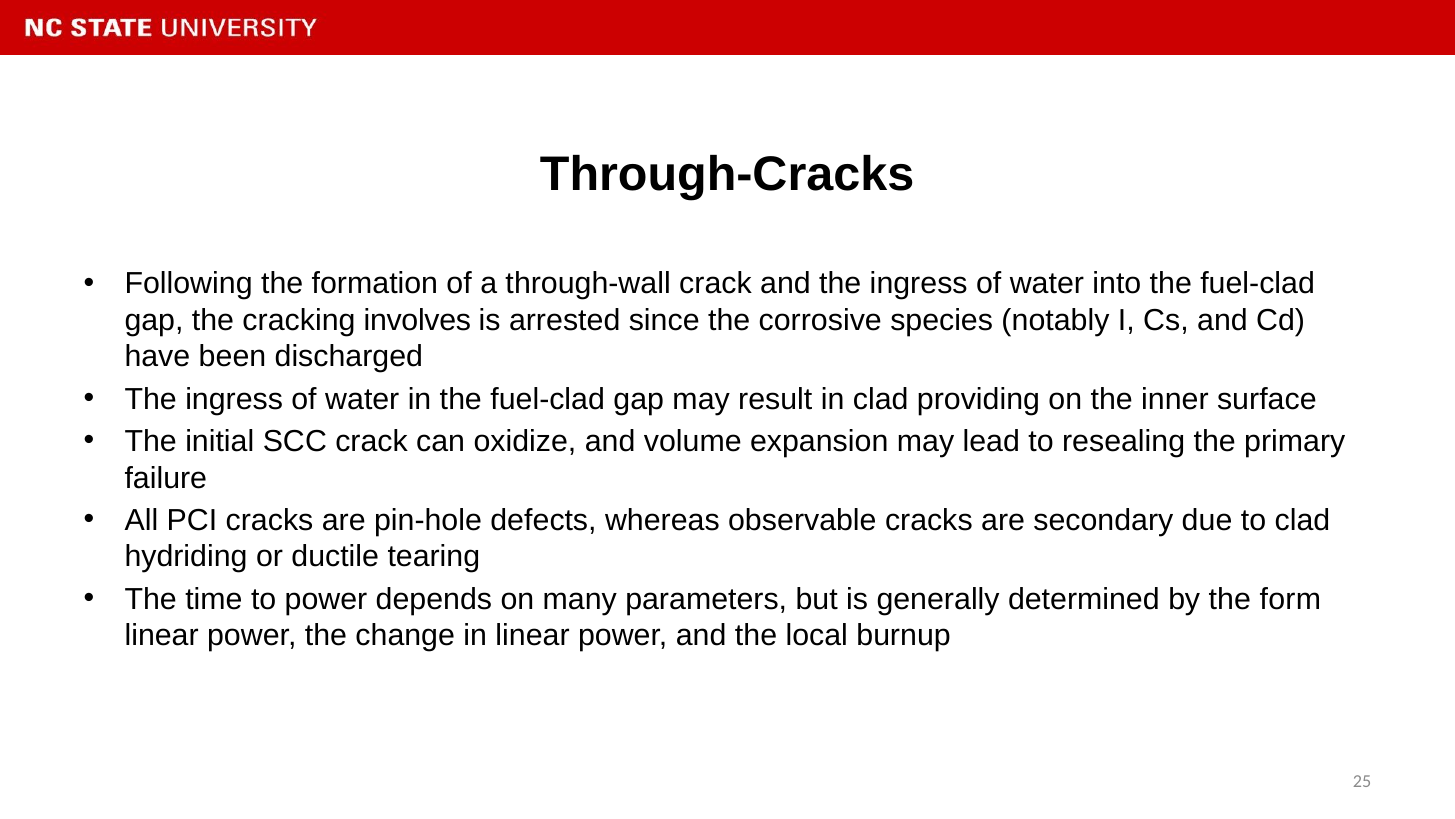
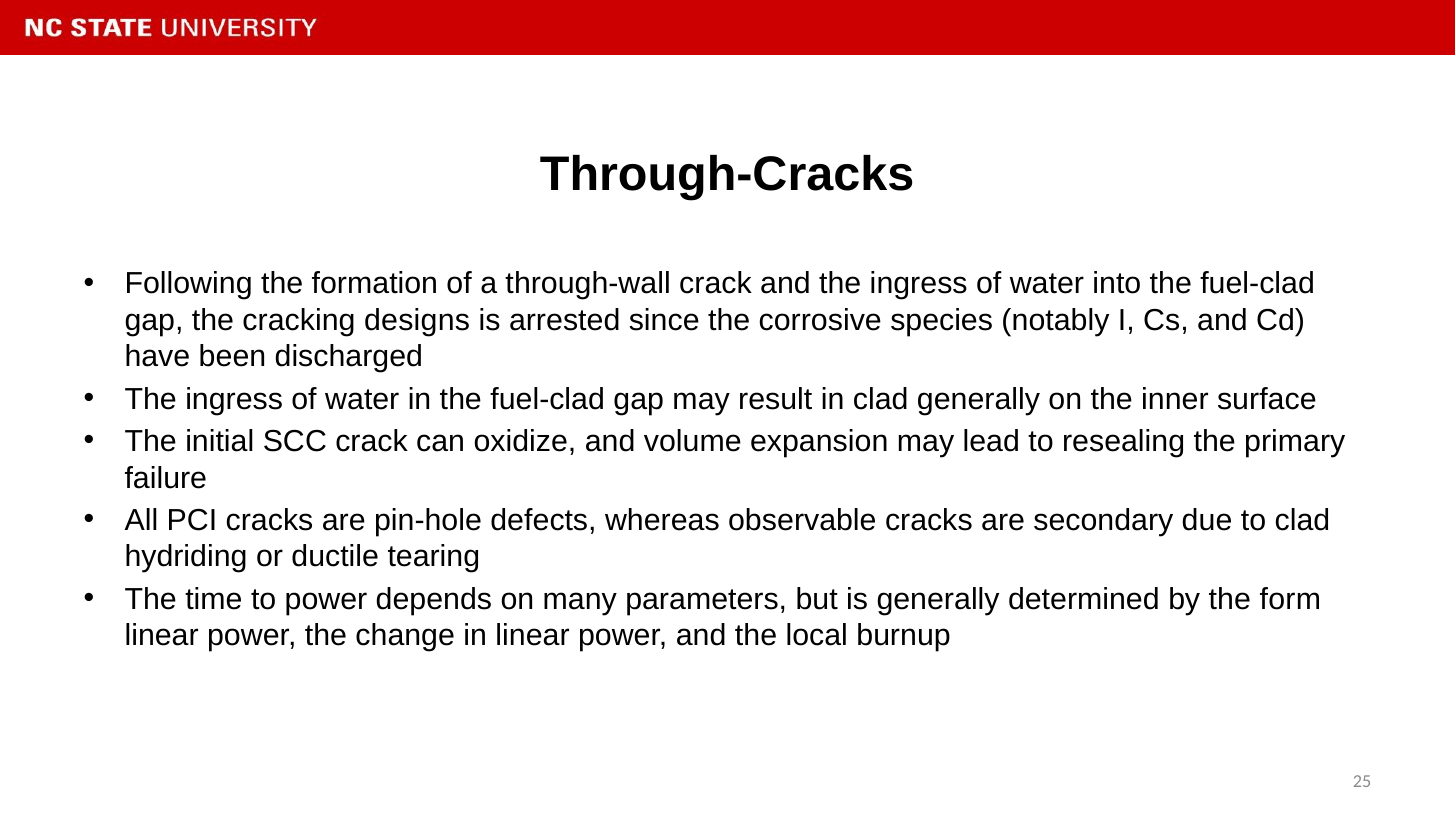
involves: involves -> designs
clad providing: providing -> generally
